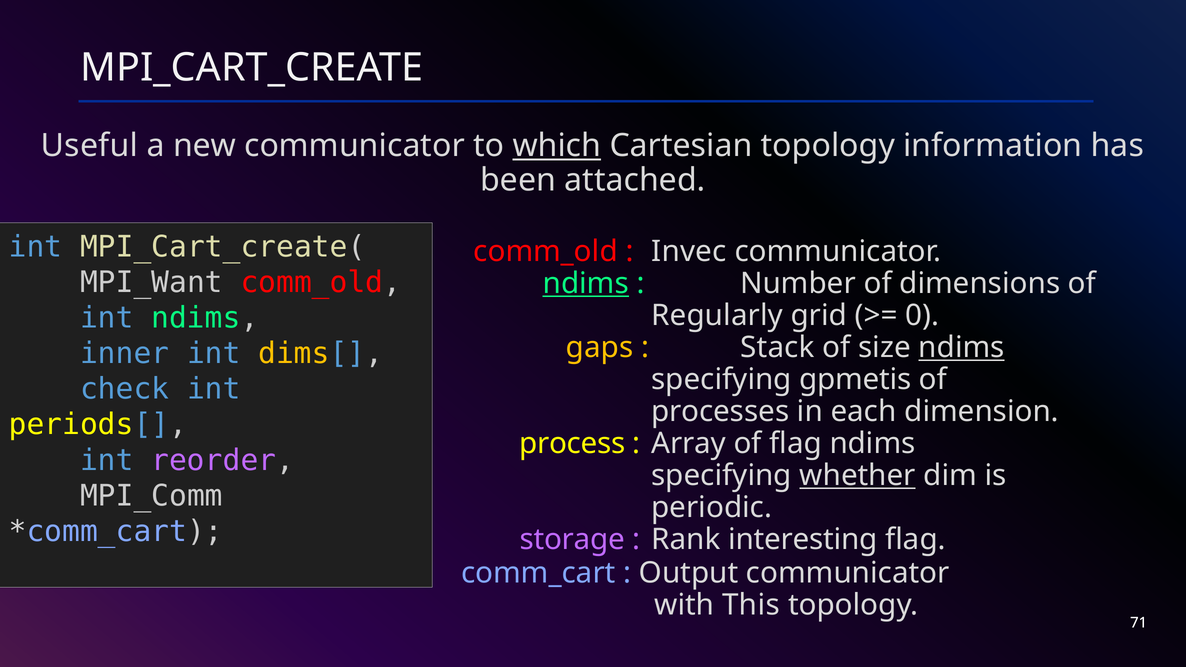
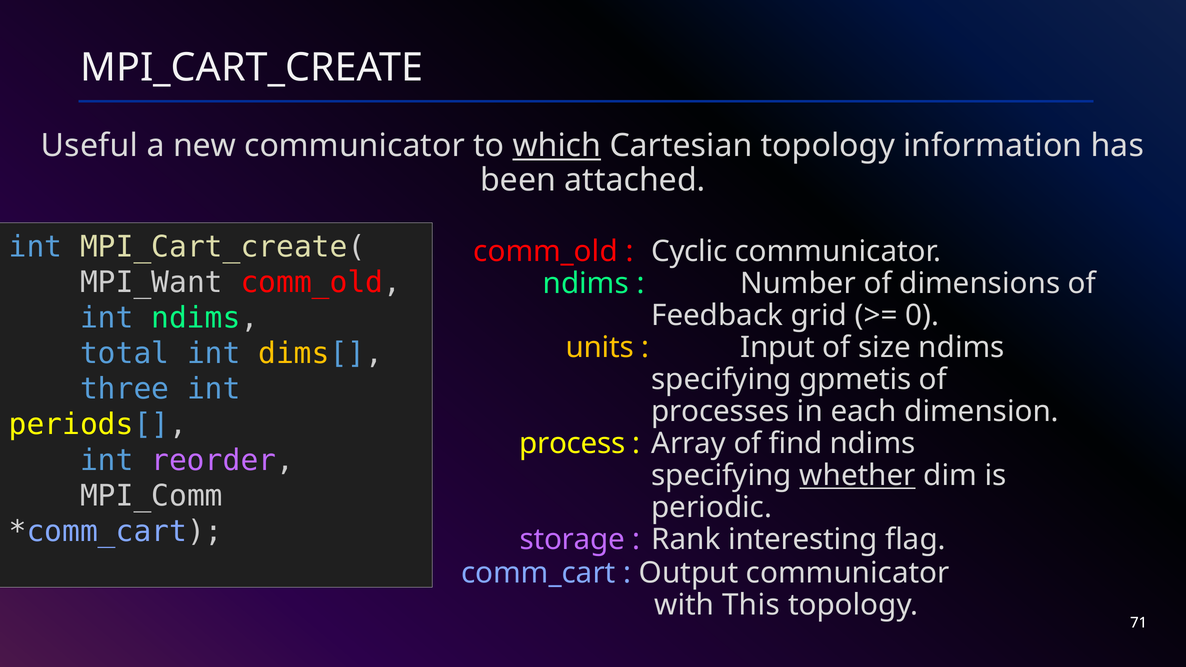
Invec: Invec -> Cyclic
ndims at (586, 283) underline: present -> none
Regularly: Regularly -> Feedback
gaps: gaps -> units
Stack: Stack -> Input
ndims at (962, 347) underline: present -> none
inner: inner -> total
check: check -> three
of flag: flag -> find
